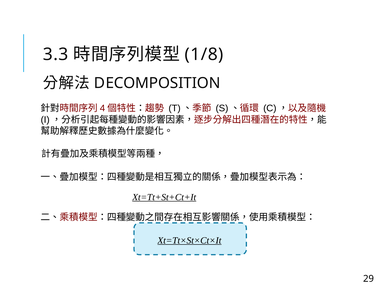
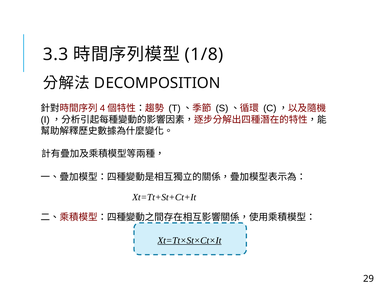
Xt=Tt+St+Ct+It underline: present -> none
